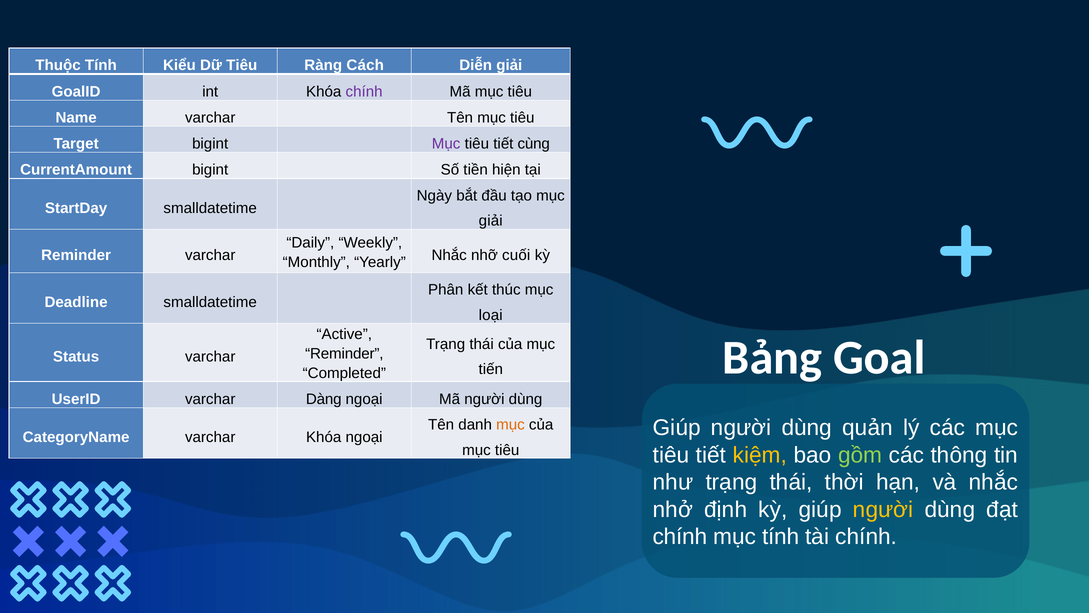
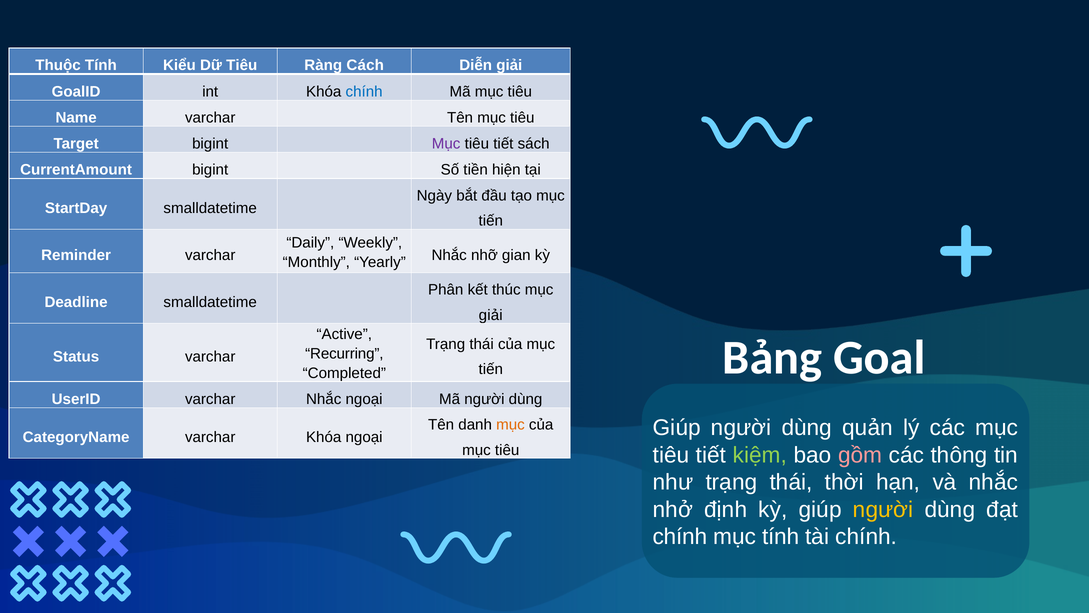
chính at (364, 92) colour: purple -> blue
cùng: cùng -> sách
giải at (491, 221): giải -> tiến
cuối: cuối -> gian
loại at (491, 315): loại -> giải
Reminder at (344, 354): Reminder -> Recurring
varchar Dàng: Dàng -> Nhắc
kiệm colour: yellow -> light green
gồm colour: light green -> pink
